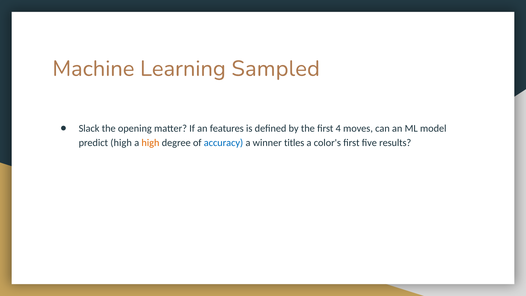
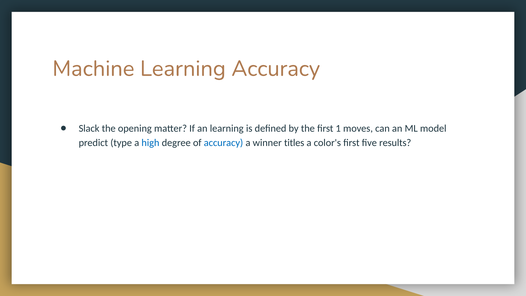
Learning Sampled: Sampled -> Accuracy
an features: features -> learning
4: 4 -> 1
predict high: high -> type
high at (150, 143) colour: orange -> blue
